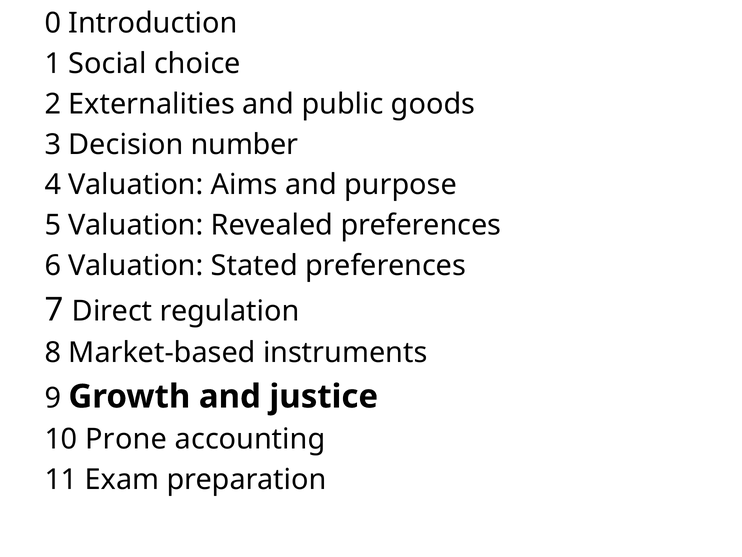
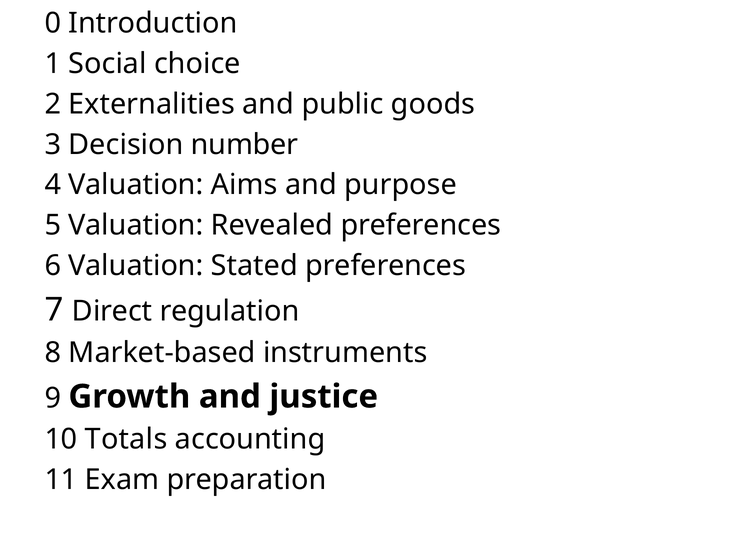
Prone: Prone -> Totals
